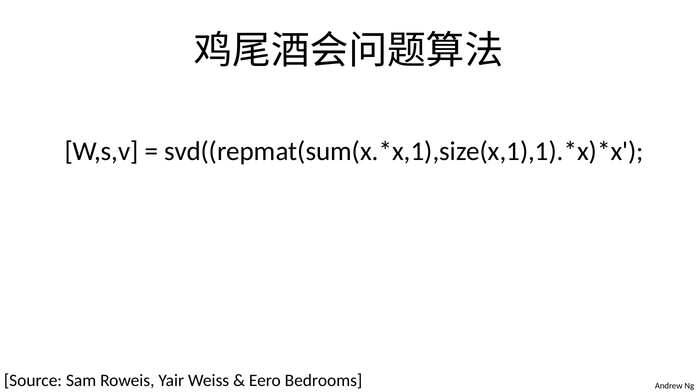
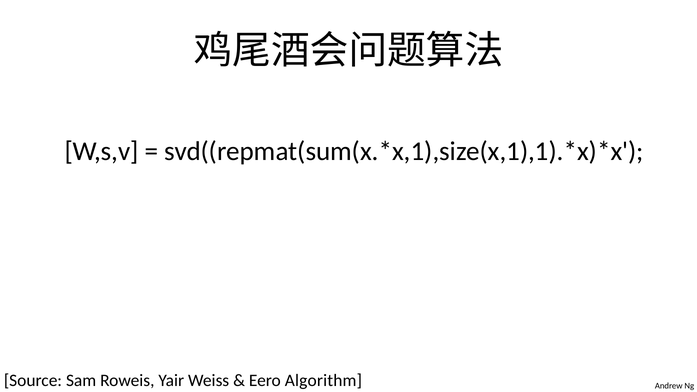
Bedrooms: Bedrooms -> Algorithm
